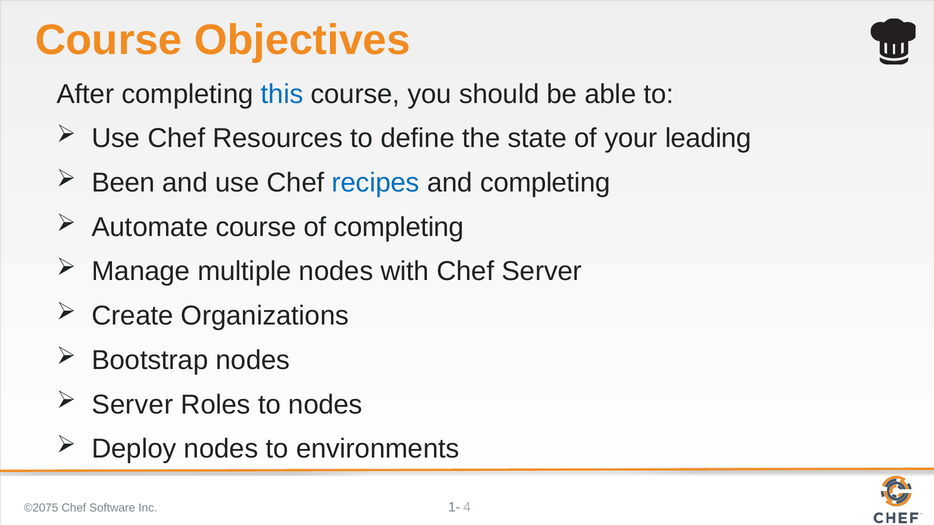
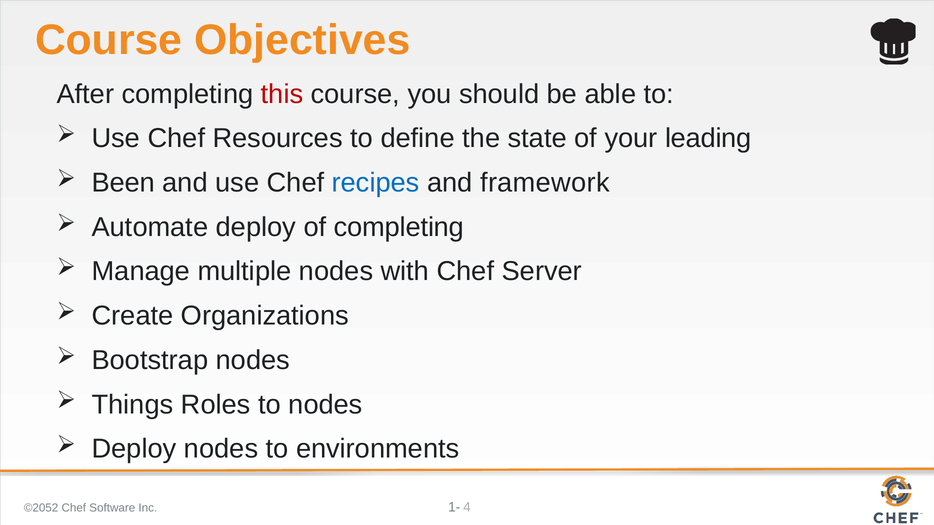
this colour: blue -> red
and completing: completing -> framework
Automate course: course -> deploy
Server at (132, 405): Server -> Things
©2075: ©2075 -> ©2052
